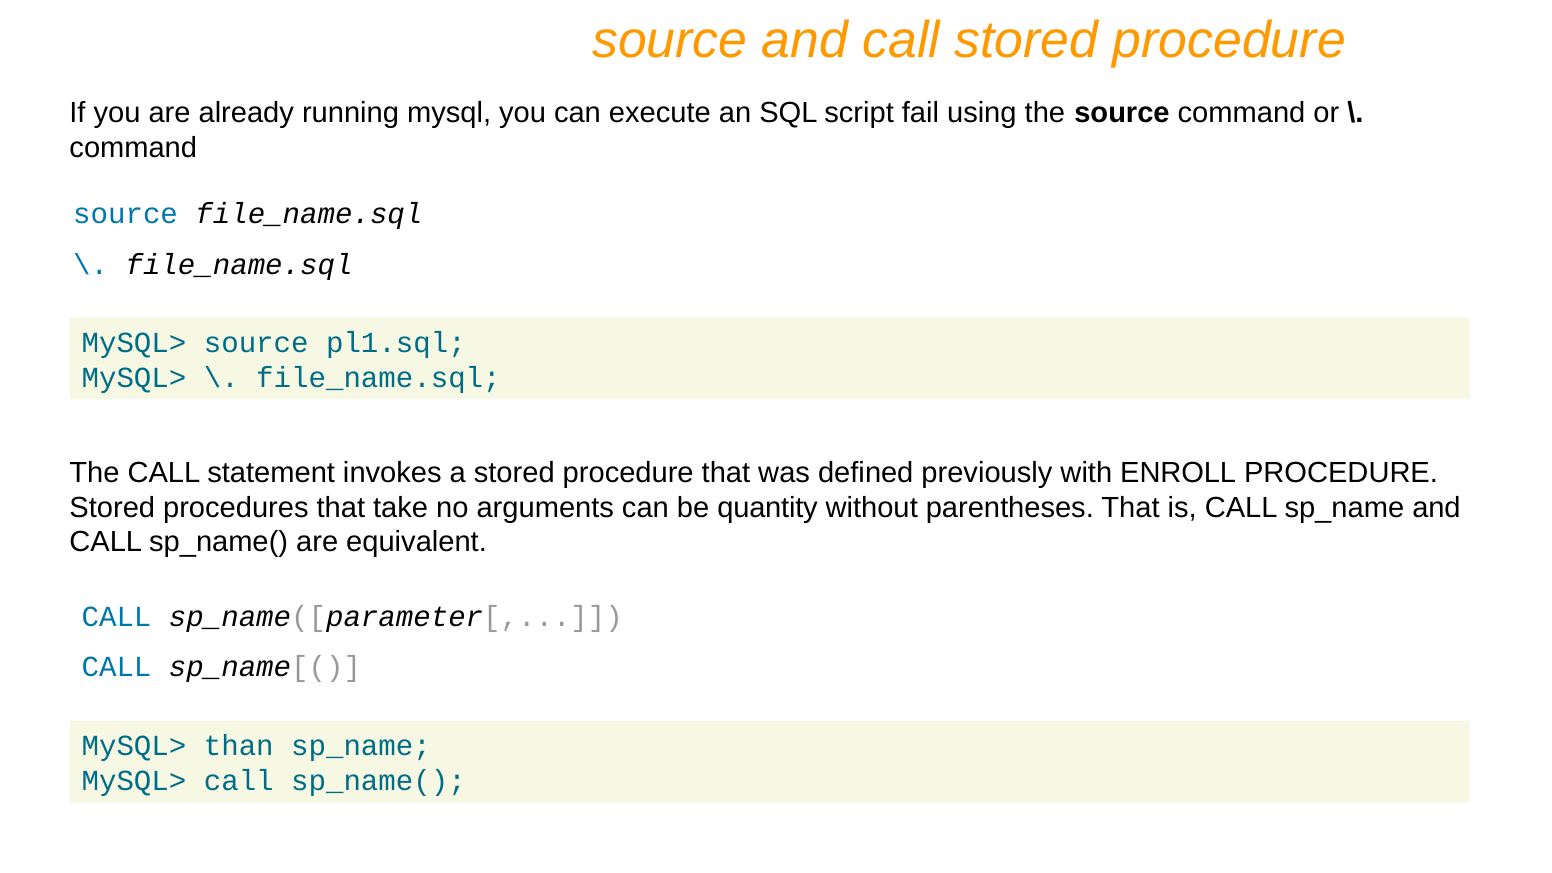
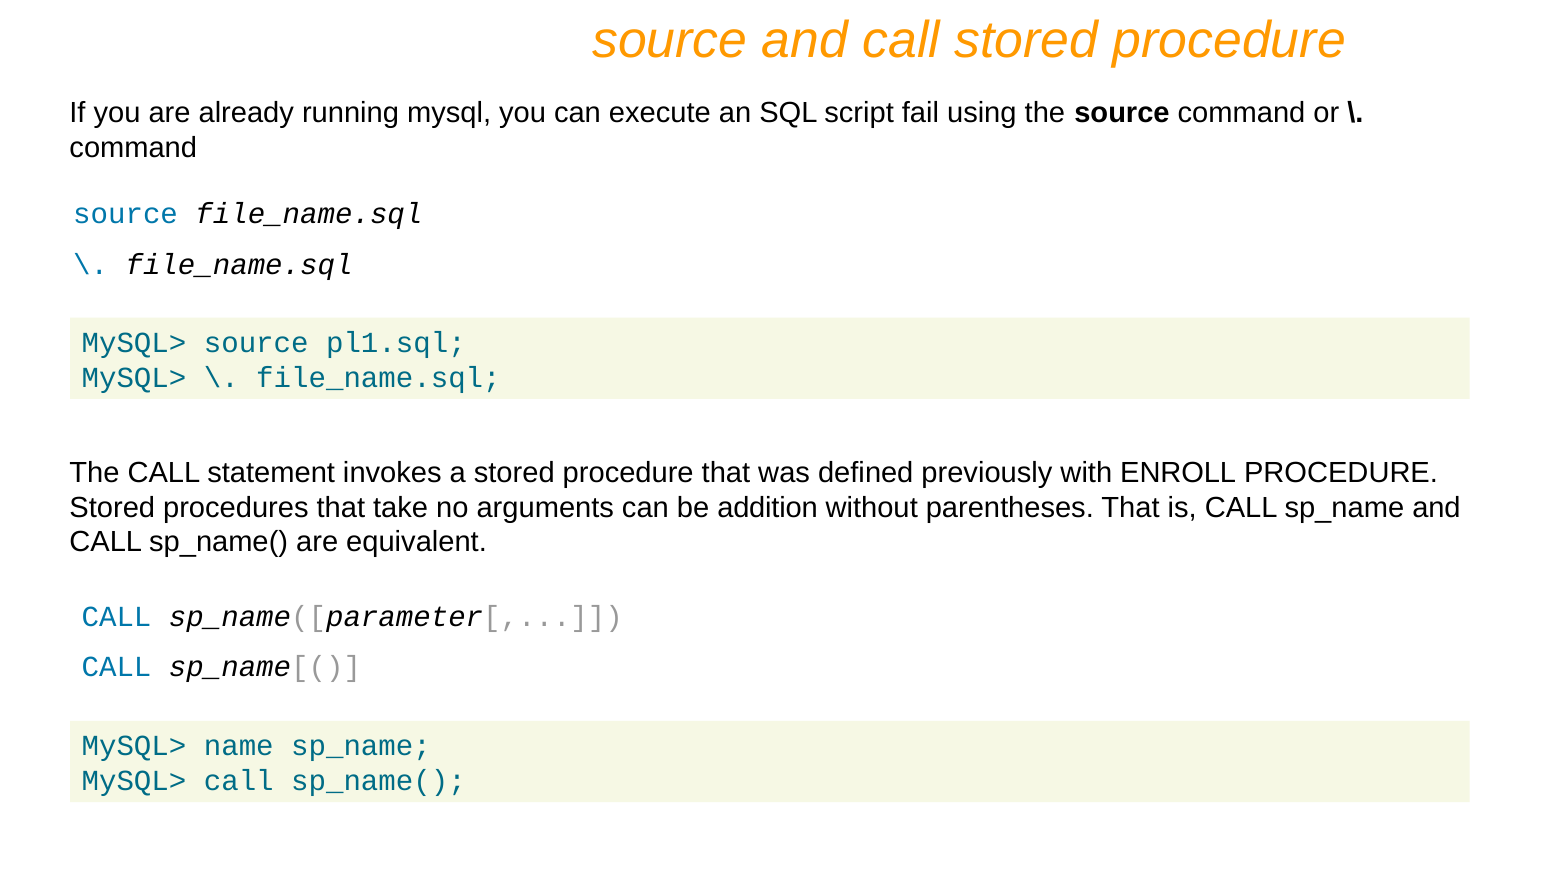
quantity: quantity -> addition
than: than -> name
